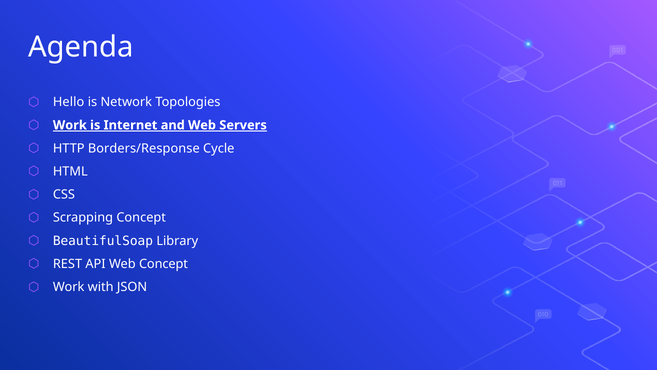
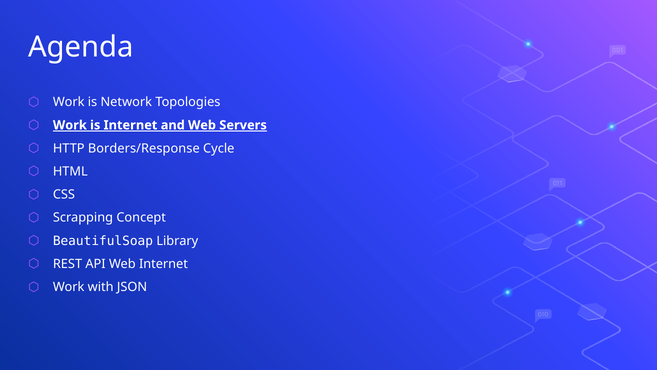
Hello at (69, 102): Hello -> Work
Web Concept: Concept -> Internet
